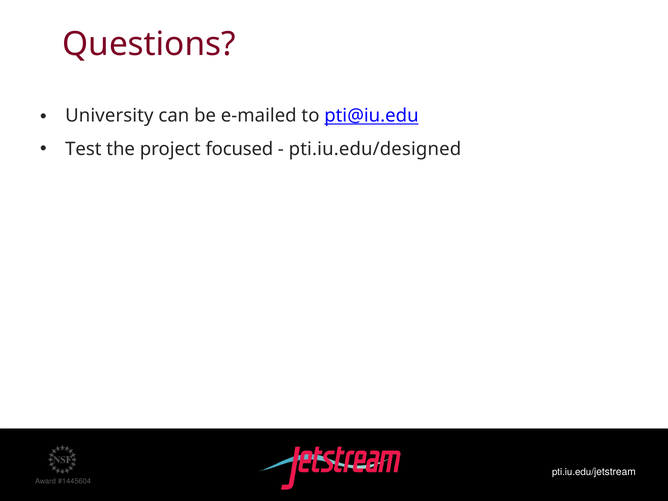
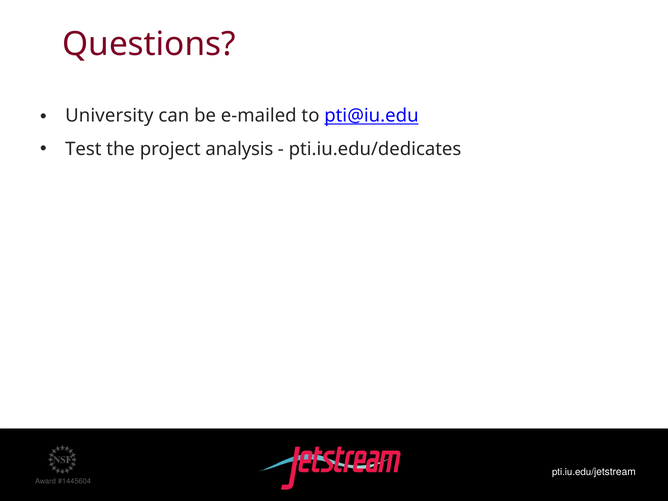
focused: focused -> analysis
pti.iu.edu/designed: pti.iu.edu/designed -> pti.iu.edu/dedicates
